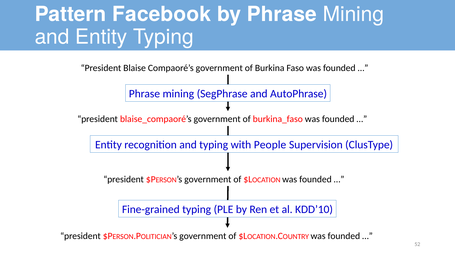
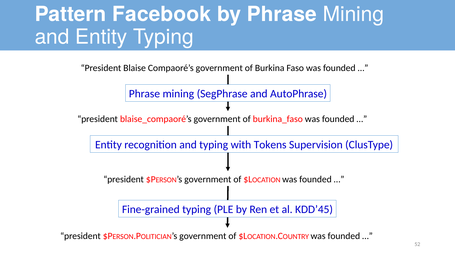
People: People -> Tokens
KDD’10: KDD’10 -> KDD’45
